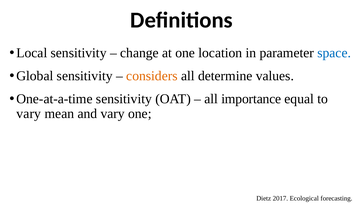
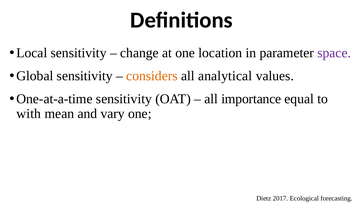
space colour: blue -> purple
determine: determine -> analytical
vary at (29, 114): vary -> with
